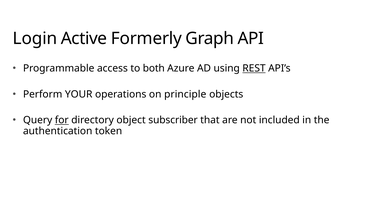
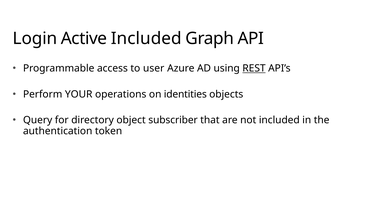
Active Formerly: Formerly -> Included
both: both -> user
principle: principle -> identities
for underline: present -> none
